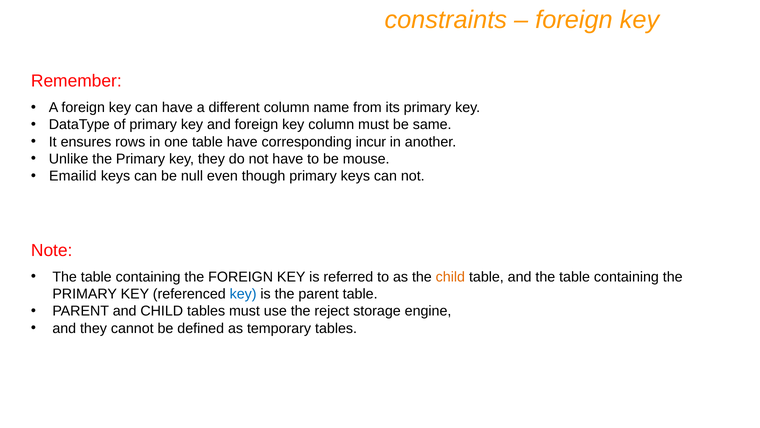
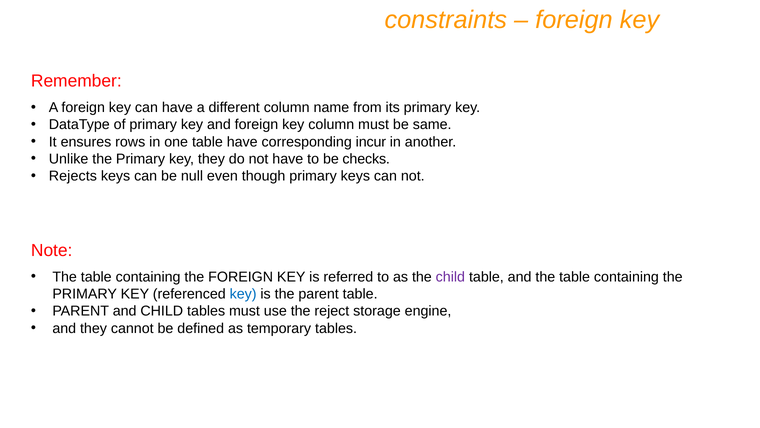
mouse: mouse -> checks
Emailid: Emailid -> Rejects
child at (450, 277) colour: orange -> purple
